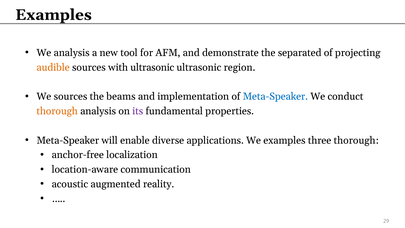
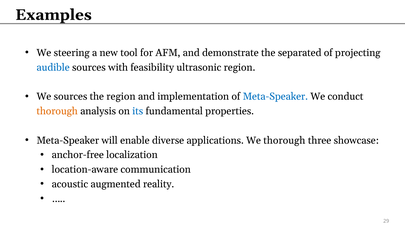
We analysis: analysis -> steering
audible colour: orange -> blue
with ultrasonic: ultrasonic -> feasibility
the beams: beams -> region
its colour: purple -> blue
We examples: examples -> thorough
three thorough: thorough -> showcase
